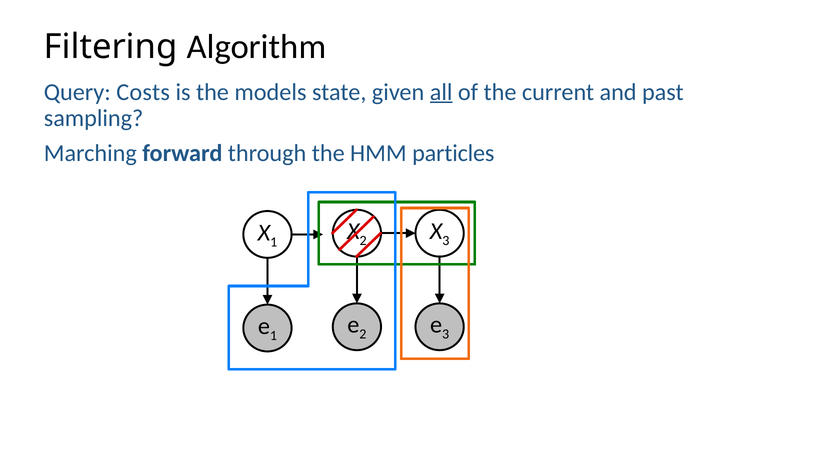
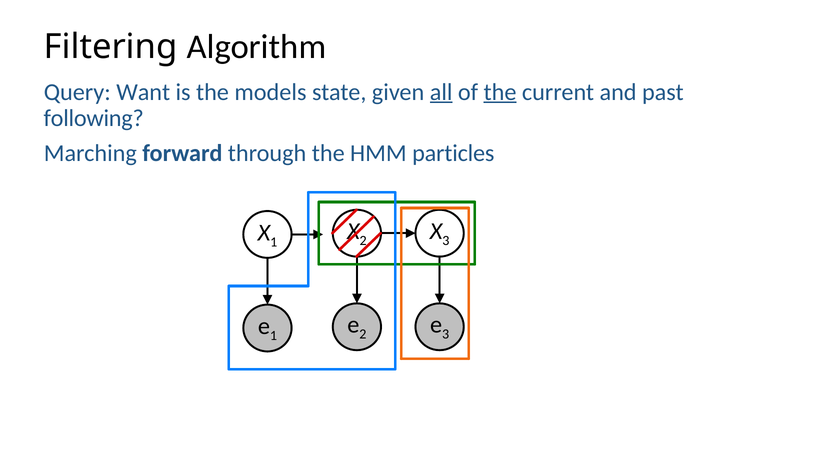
Costs: Costs -> Want
the at (500, 92) underline: none -> present
sampling: sampling -> following
